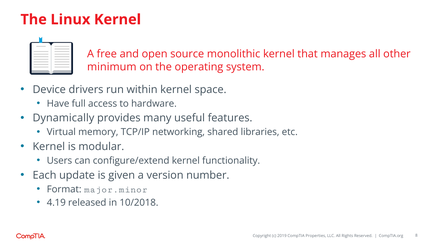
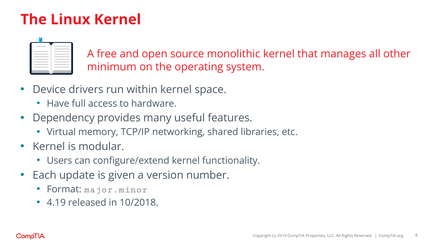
Dynamically: Dynamically -> Dependency
